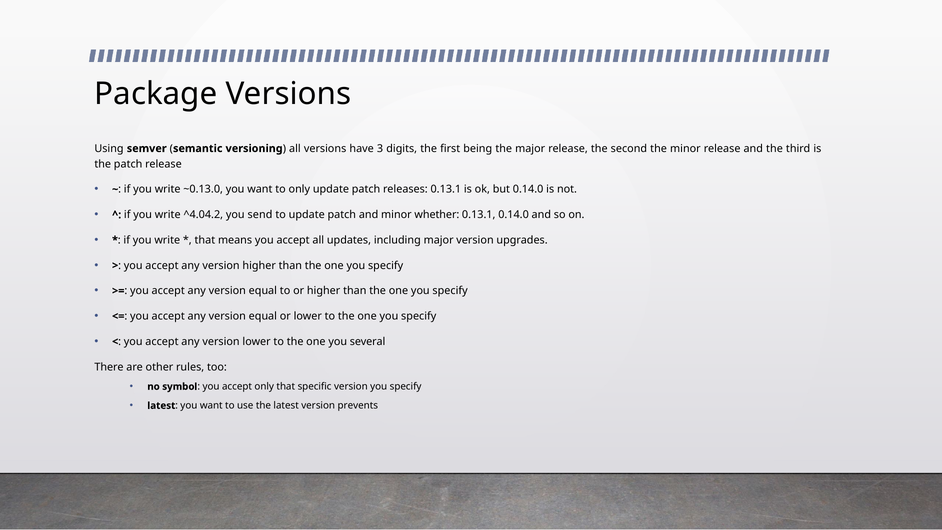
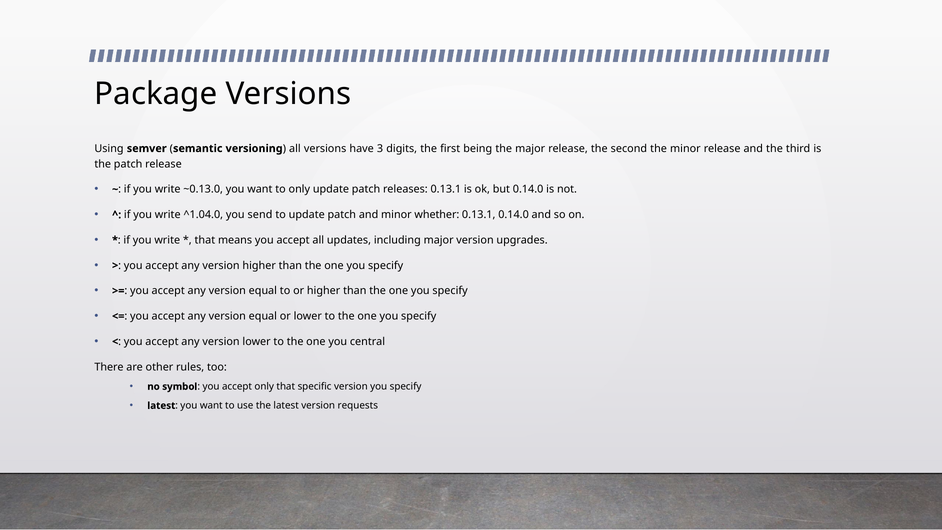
^4.04.2: ^4.04.2 -> ^1.04.0
several: several -> central
prevents: prevents -> requests
